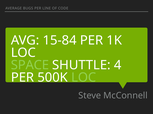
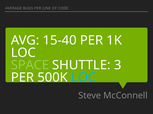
15-84: 15-84 -> 15-40
4: 4 -> 3
LOC at (84, 78) colour: light green -> light blue
